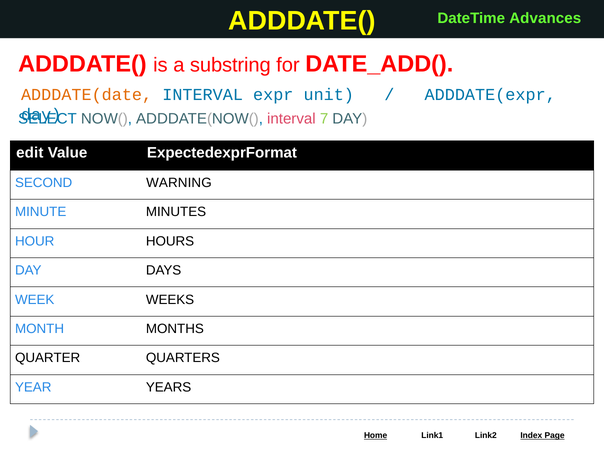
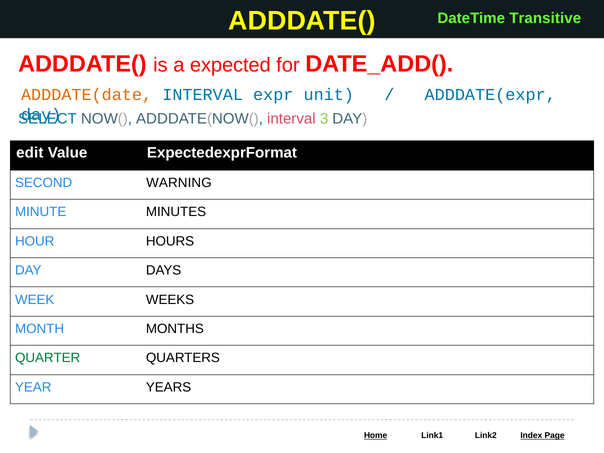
Advances: Advances -> Transitive
substring: substring -> expected
7: 7 -> 3
QUARTER colour: black -> green
